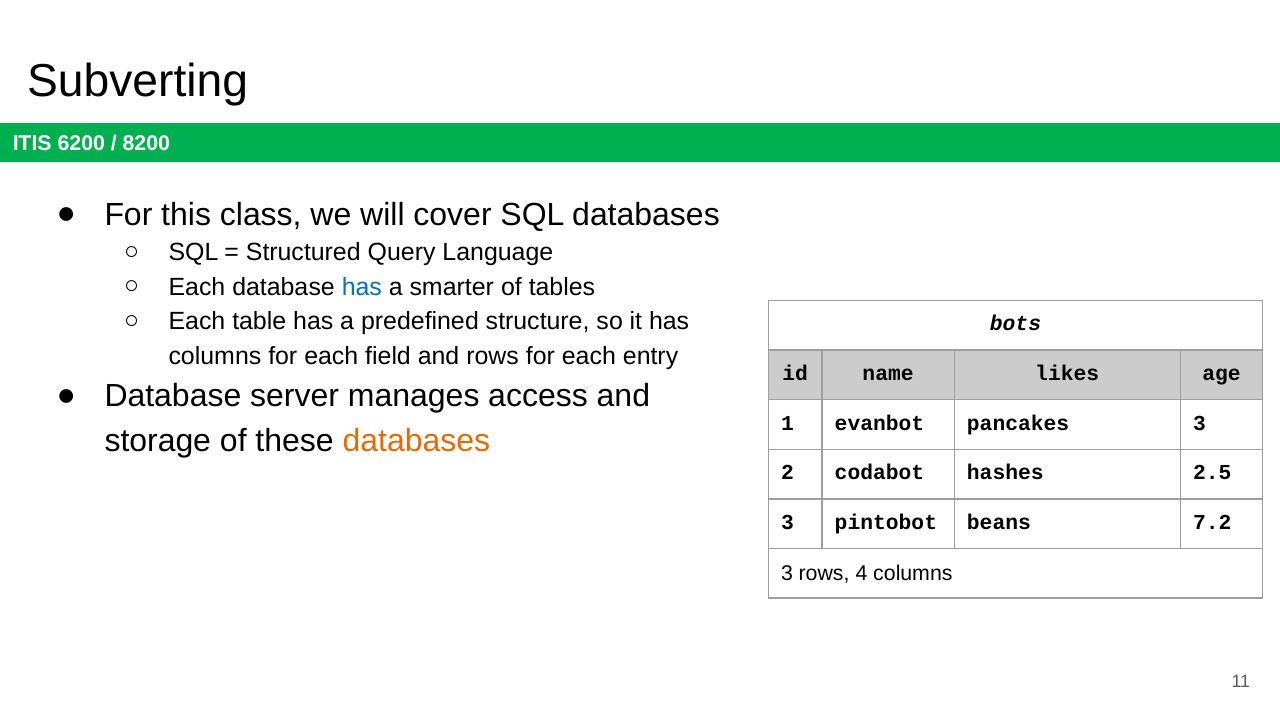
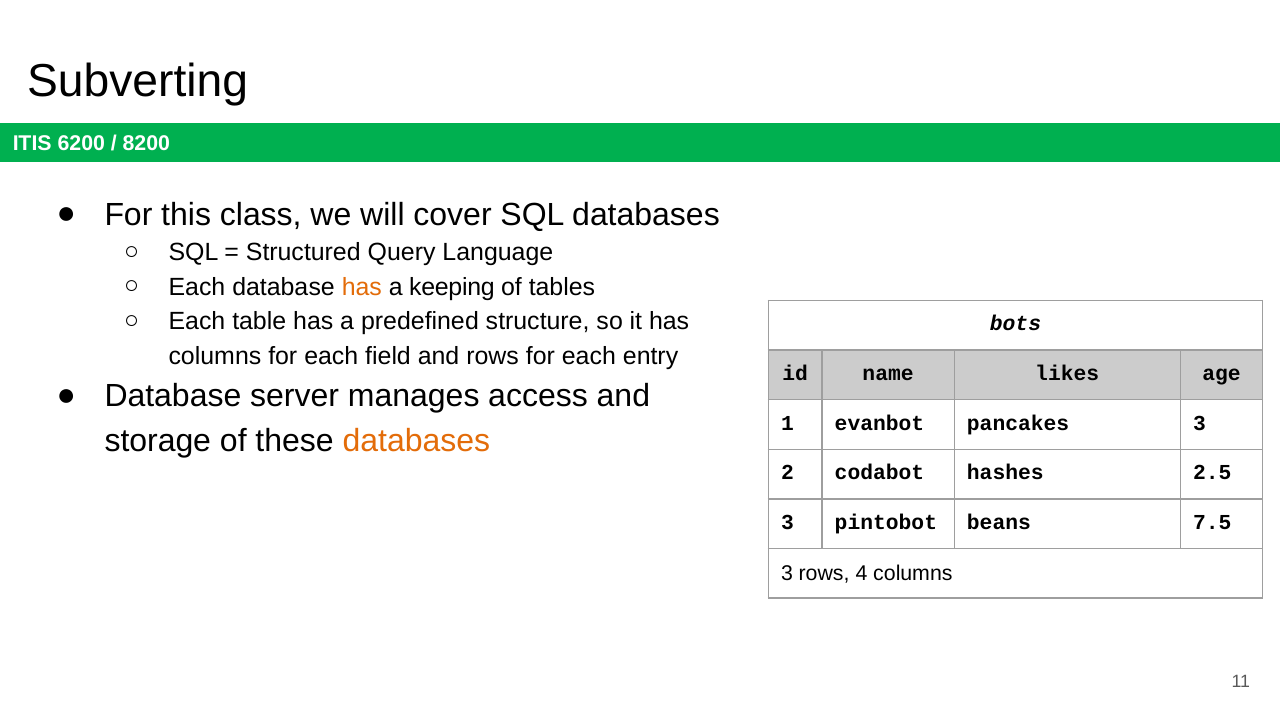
has at (362, 287) colour: blue -> orange
smarter: smarter -> keeping
7.2: 7.2 -> 7.5
